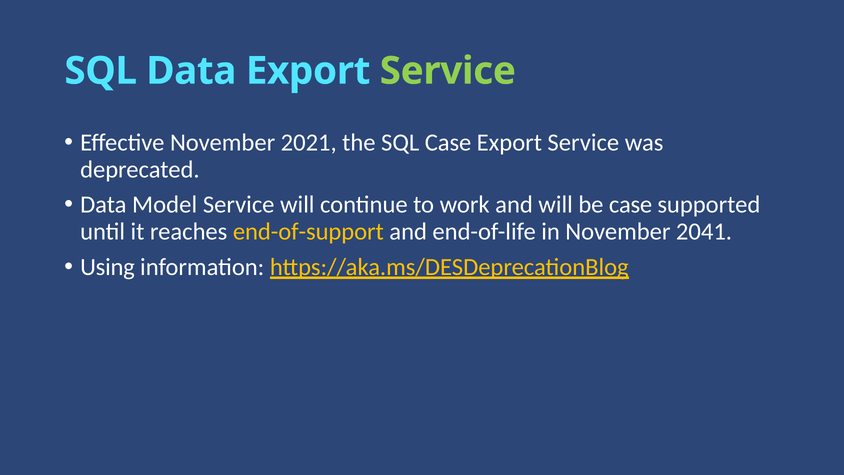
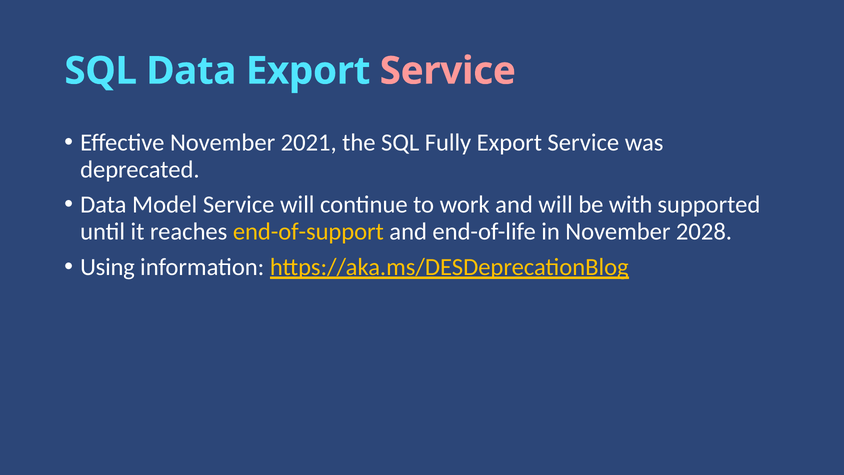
Service at (448, 71) colour: light green -> pink
SQL Case: Case -> Fully
be case: case -> with
2041: 2041 -> 2028
